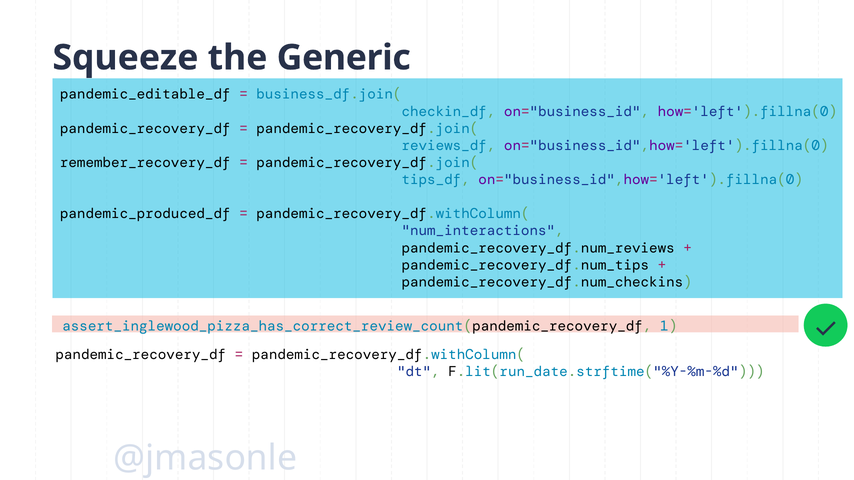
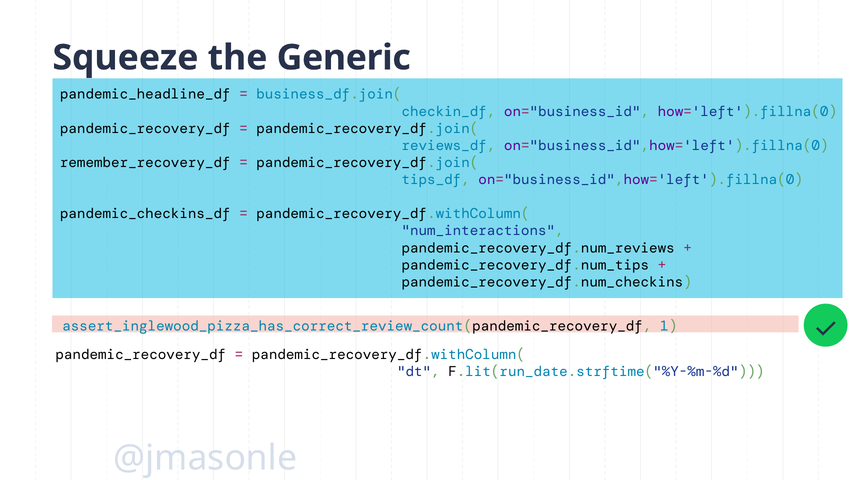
pandemic_editable_df: pandemic_editable_df -> pandemic_headline_df
pandemic_produced_df: pandemic_produced_df -> pandemic_checkins_df
